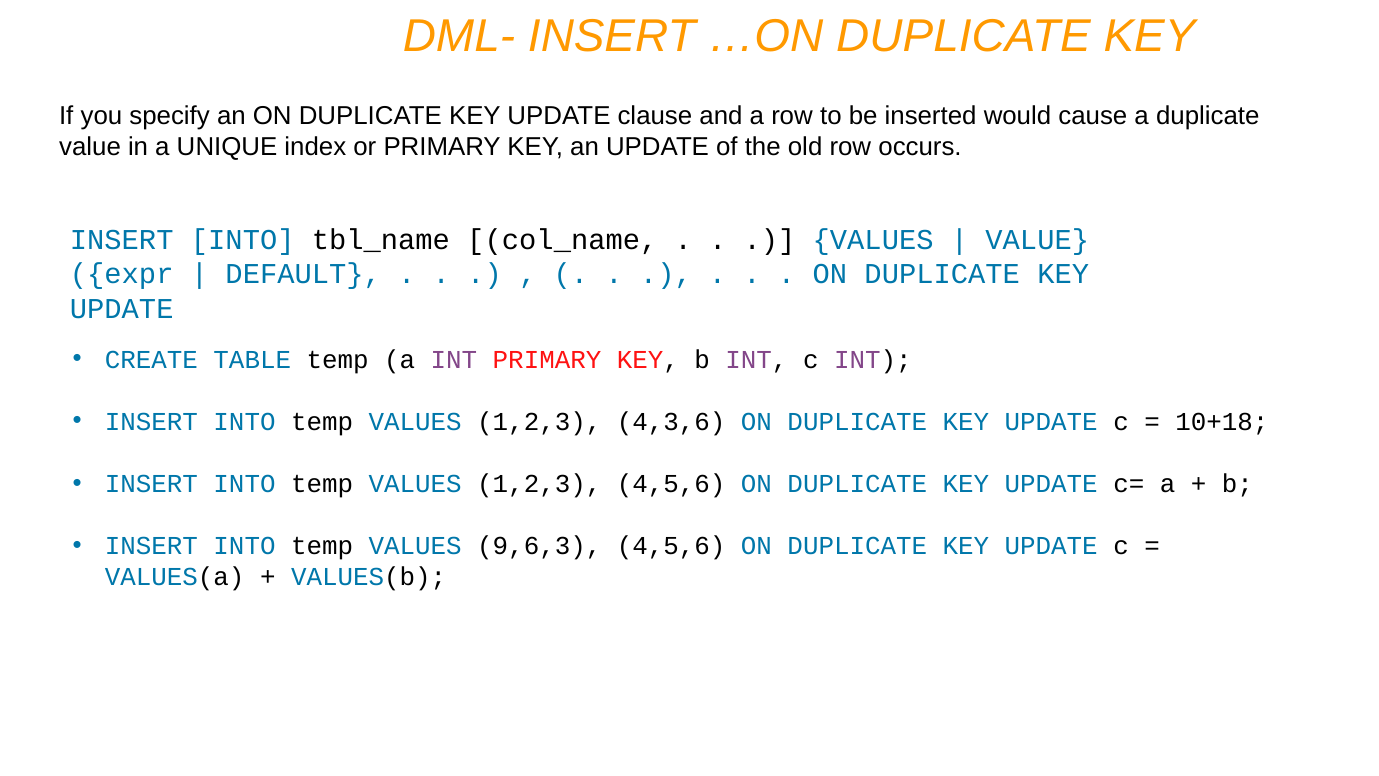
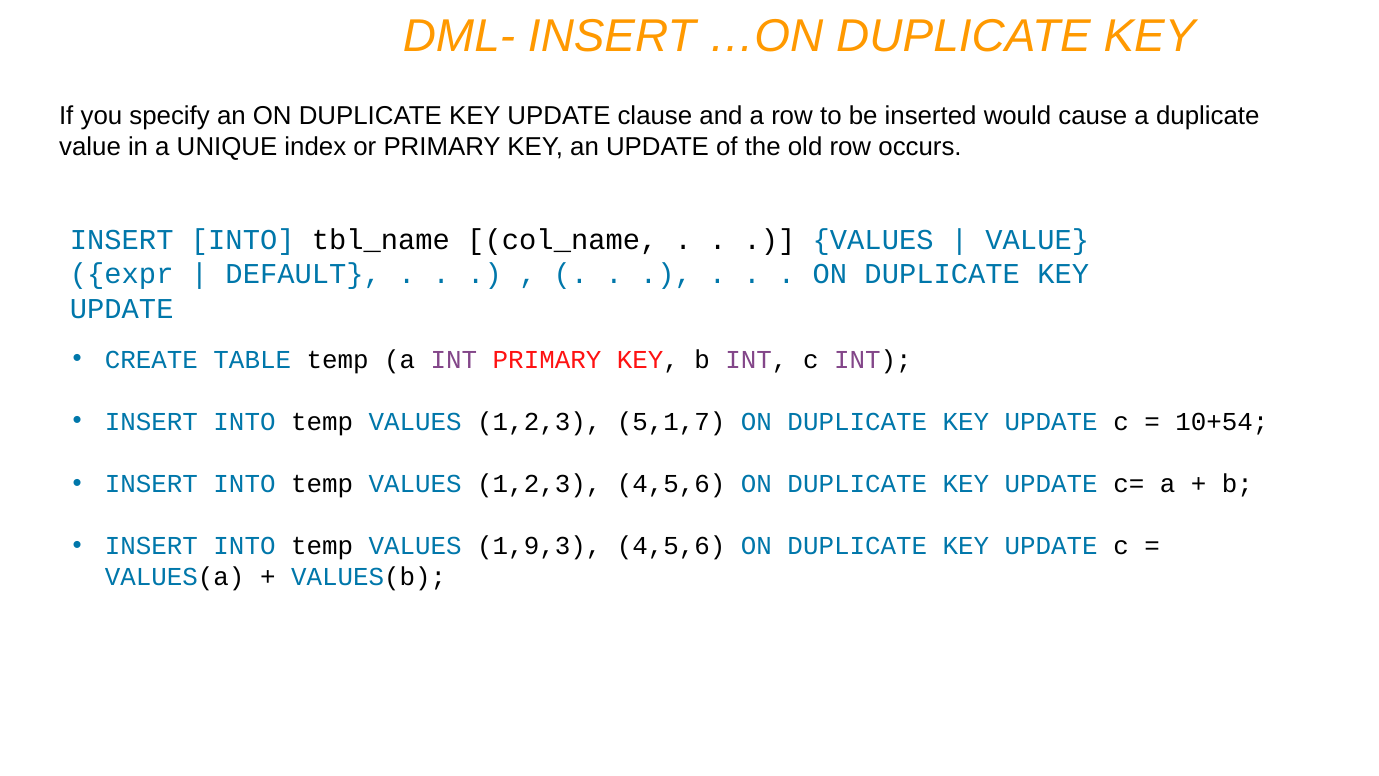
4,3,6: 4,3,6 -> 5,1,7
10+18: 10+18 -> 10+54
9,6,3: 9,6,3 -> 1,9,3
